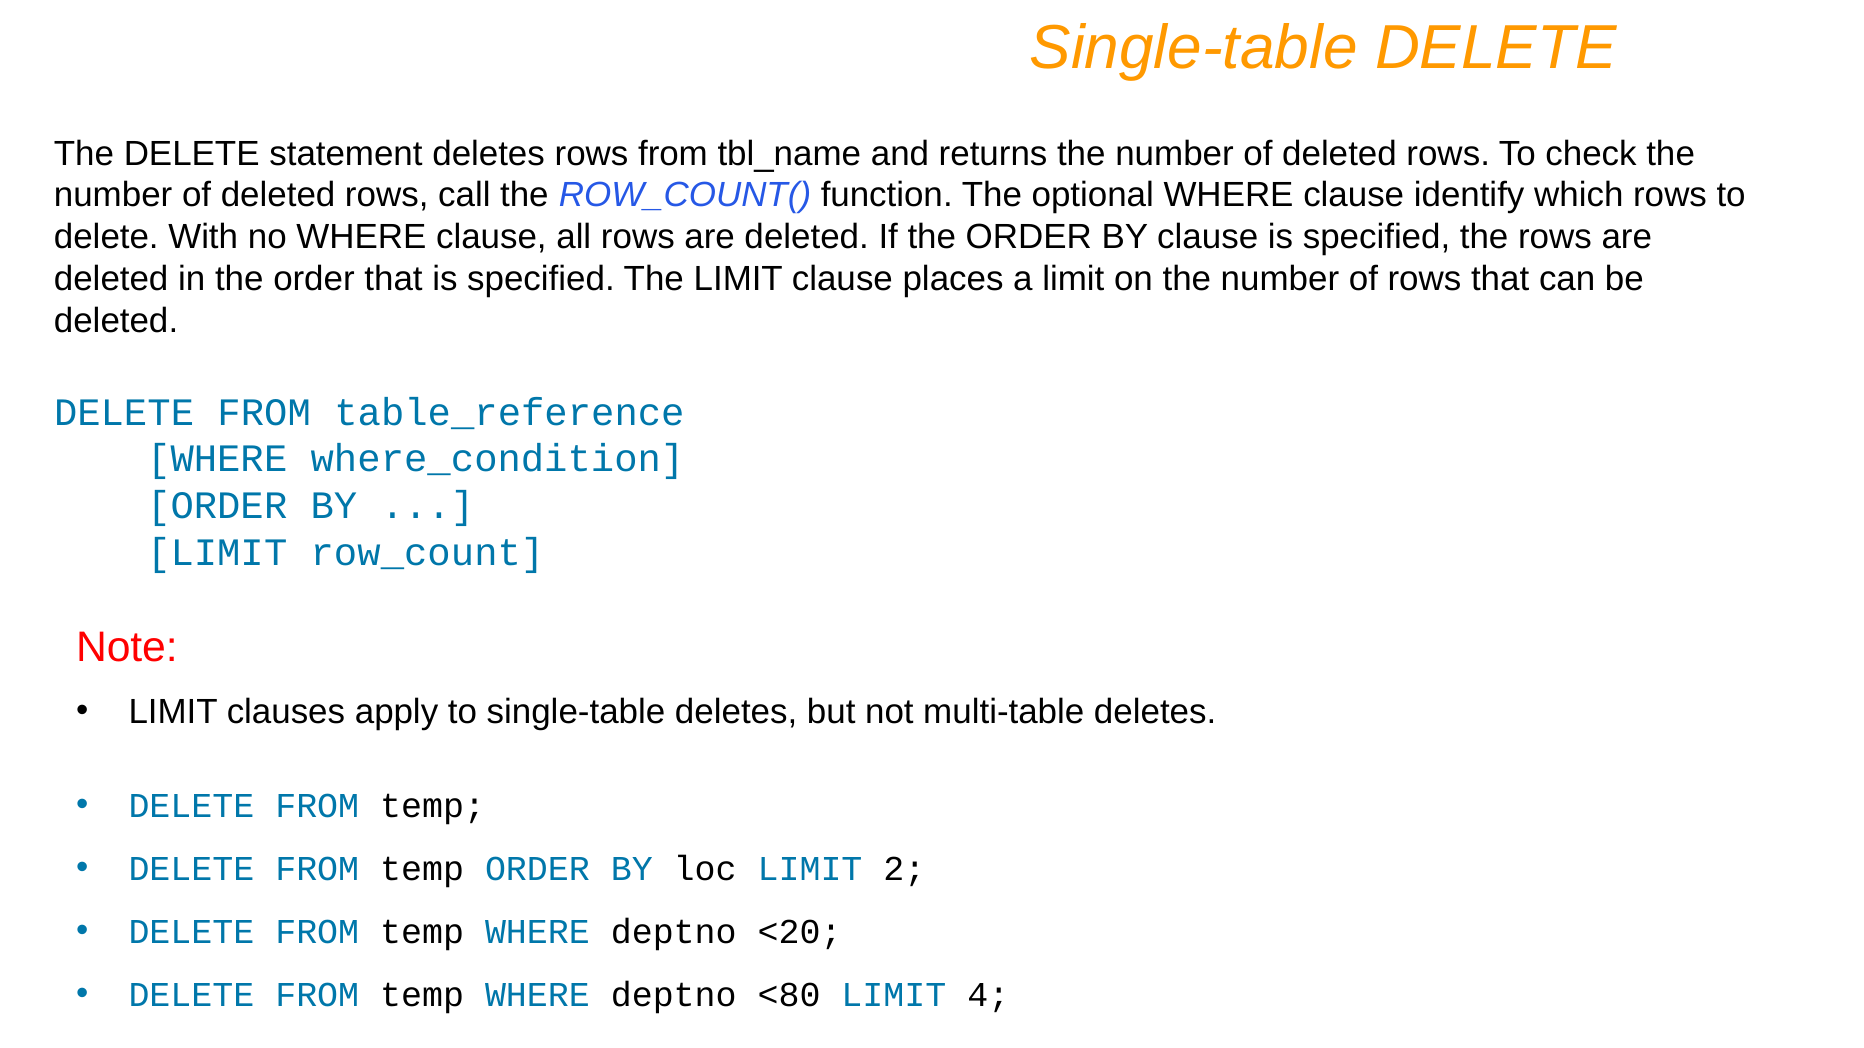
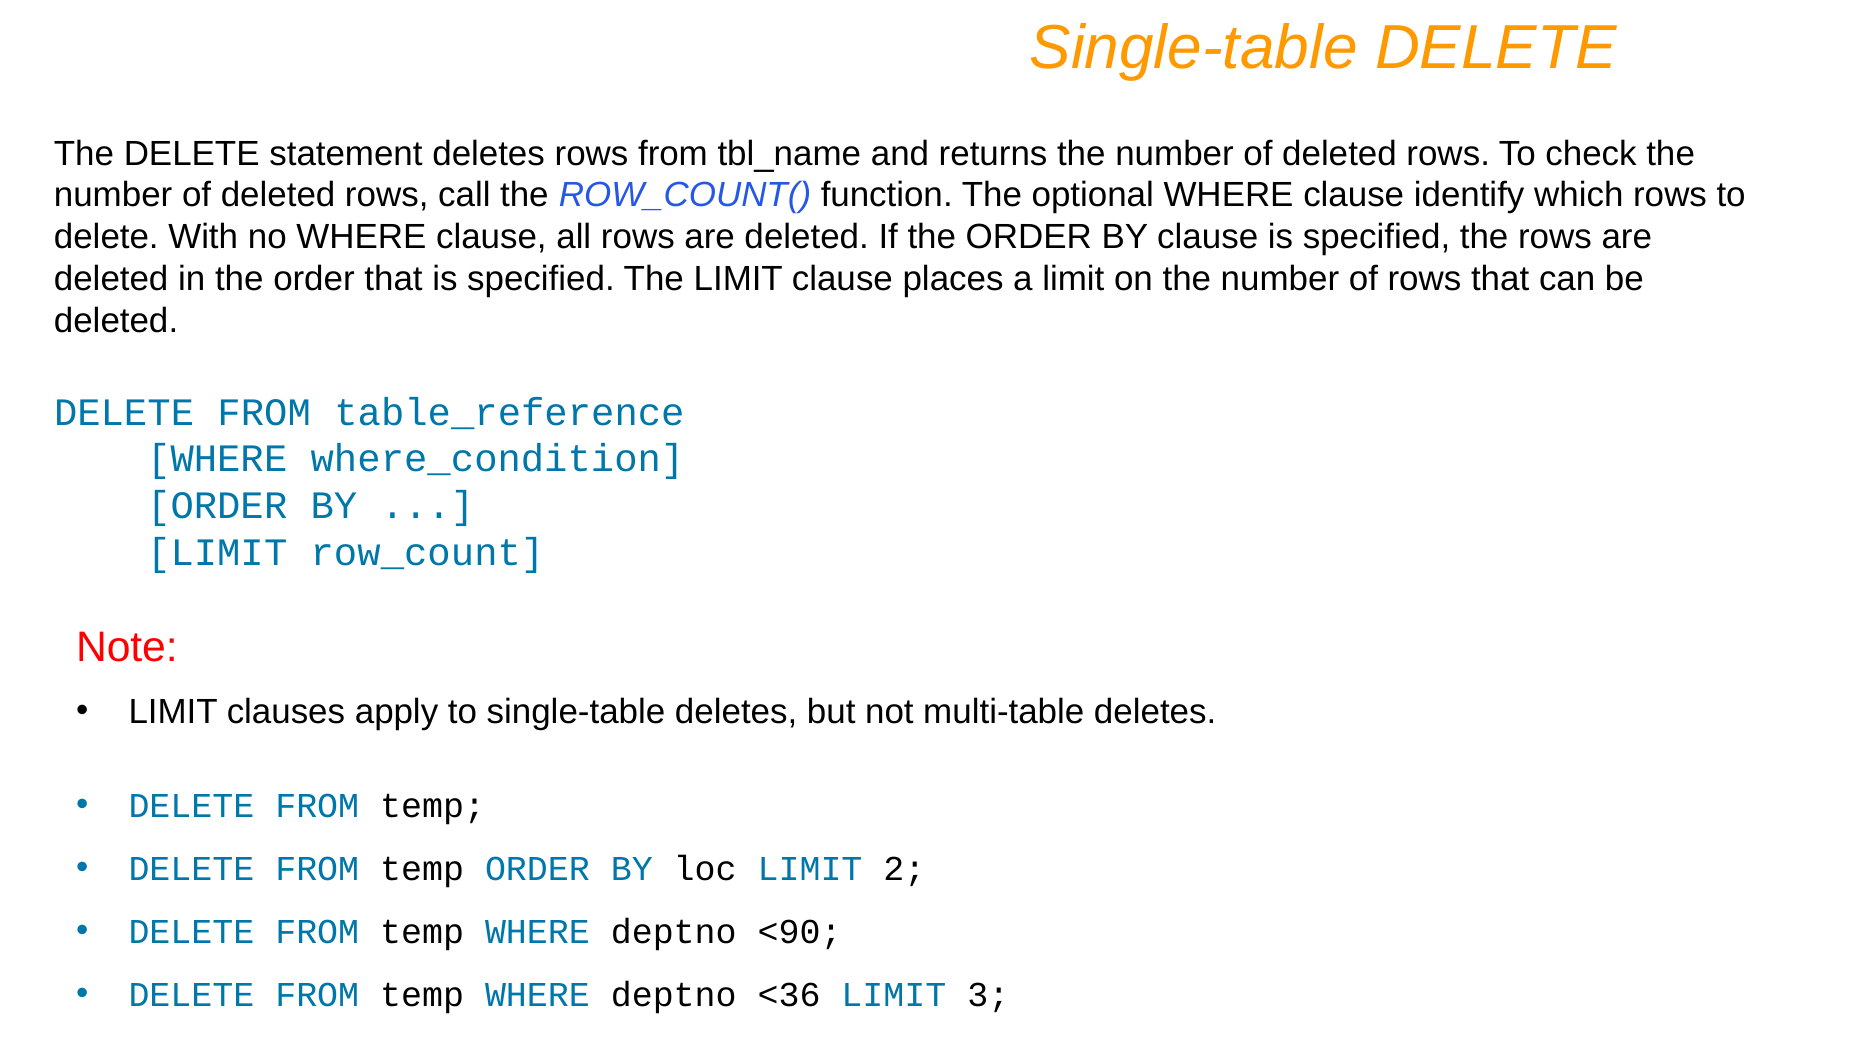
<20: <20 -> <90
<80: <80 -> <36
4: 4 -> 3
